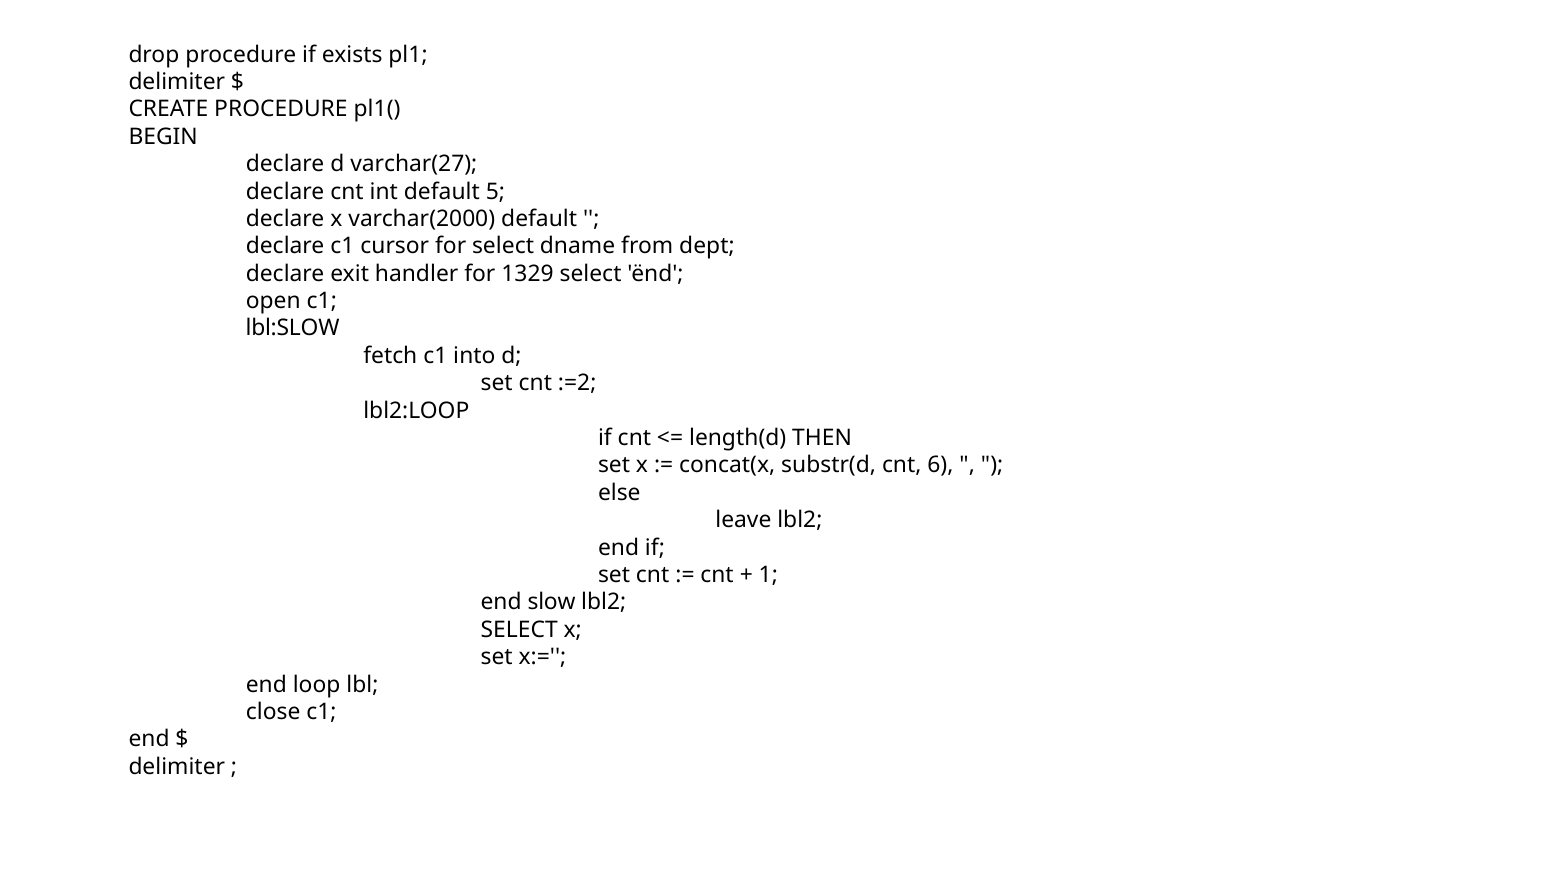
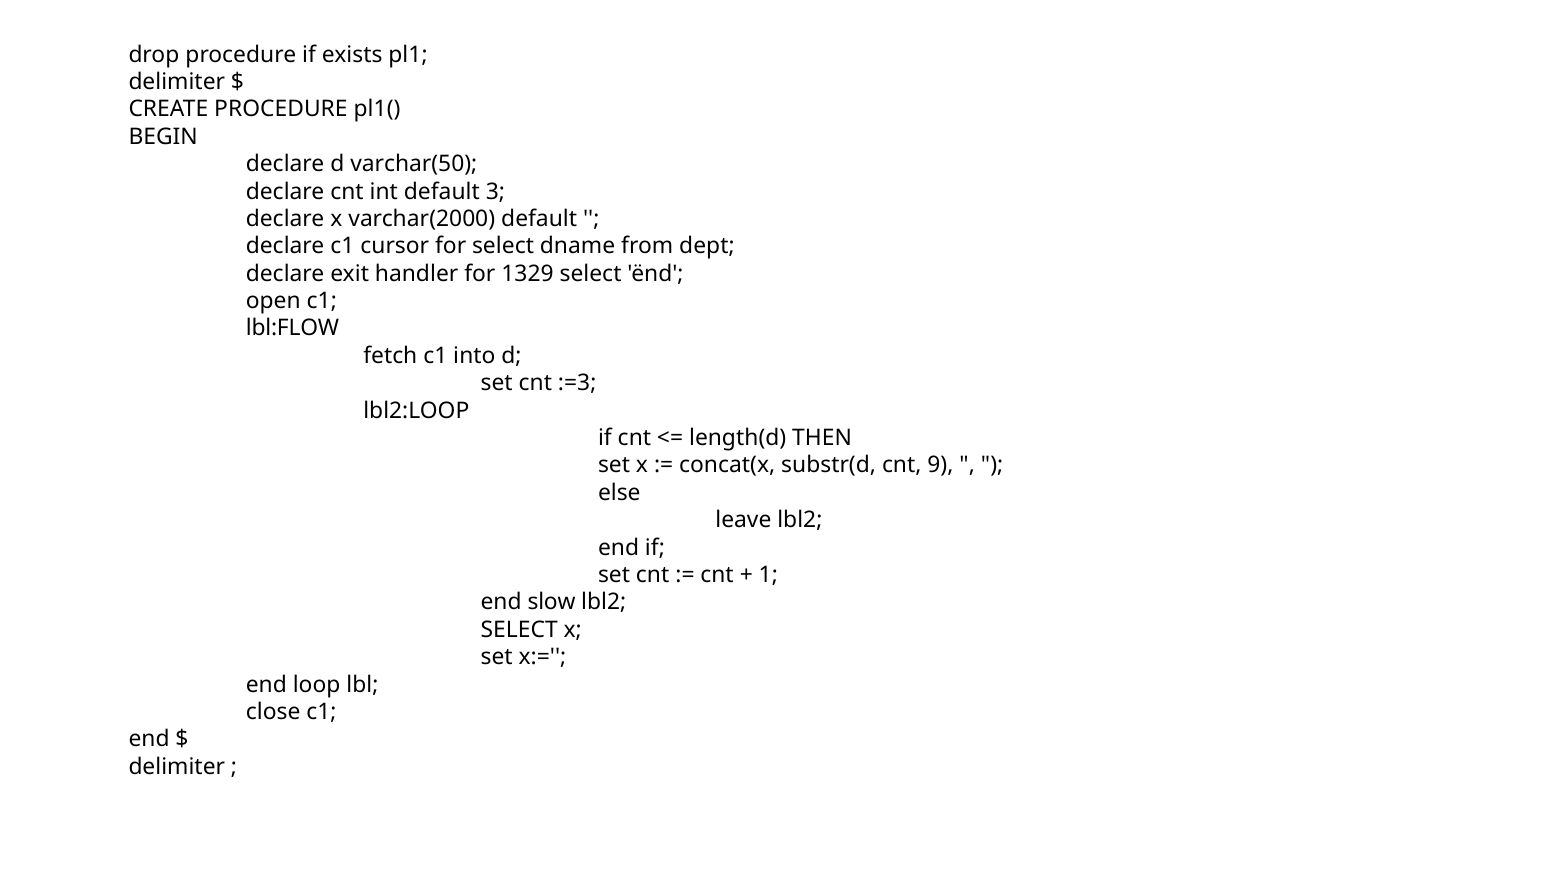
varchar(27: varchar(27 -> varchar(50
5: 5 -> 3
lbl:SLOW: lbl:SLOW -> lbl:FLOW
:=2: :=2 -> :=3
6: 6 -> 9
